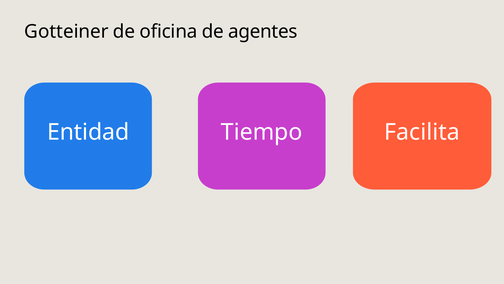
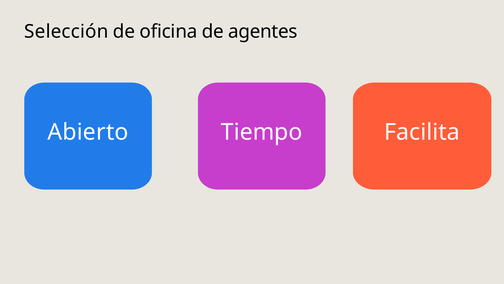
Gotteiner: Gotteiner -> Selección
Entidad: Entidad -> Abierto
